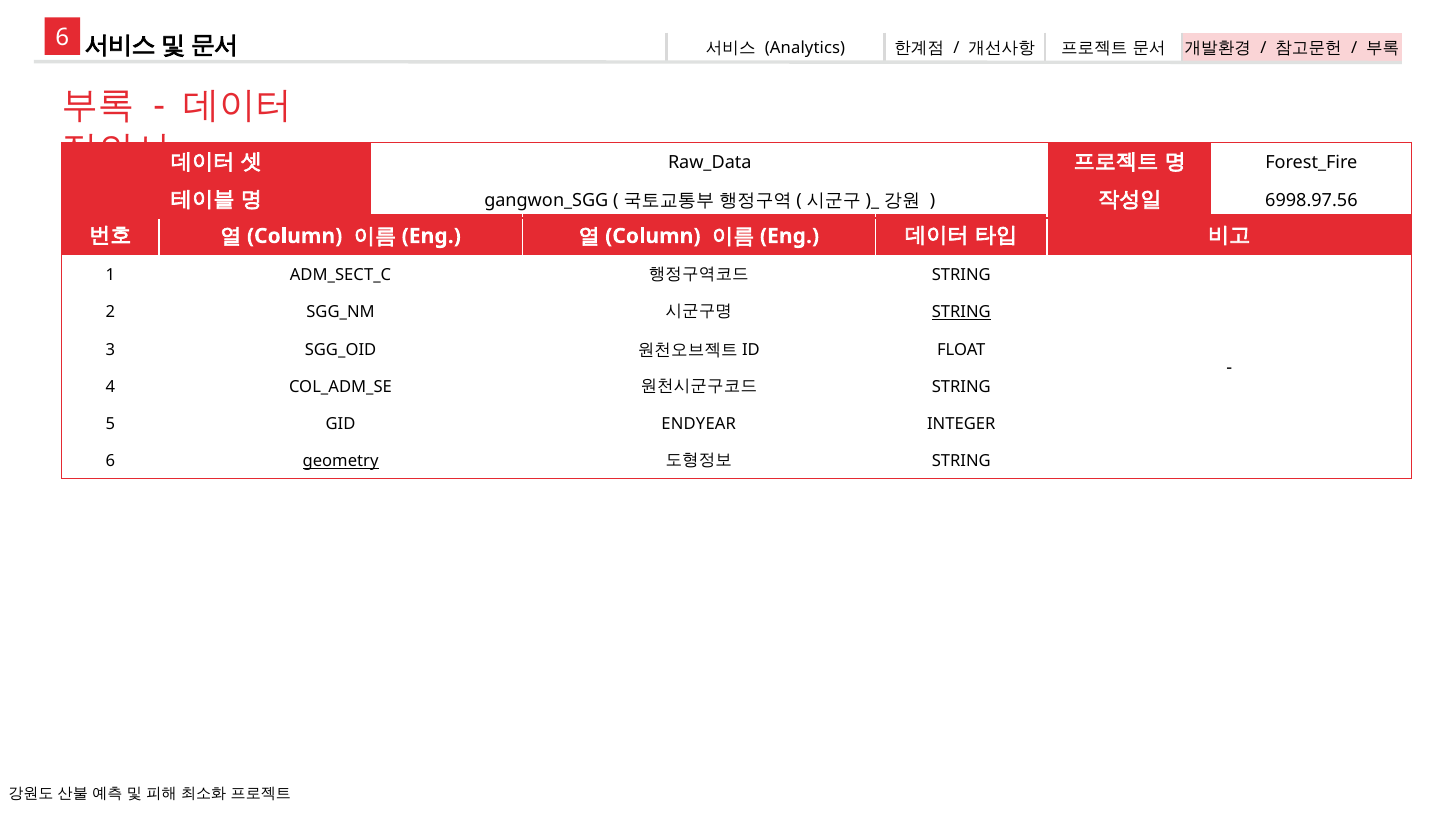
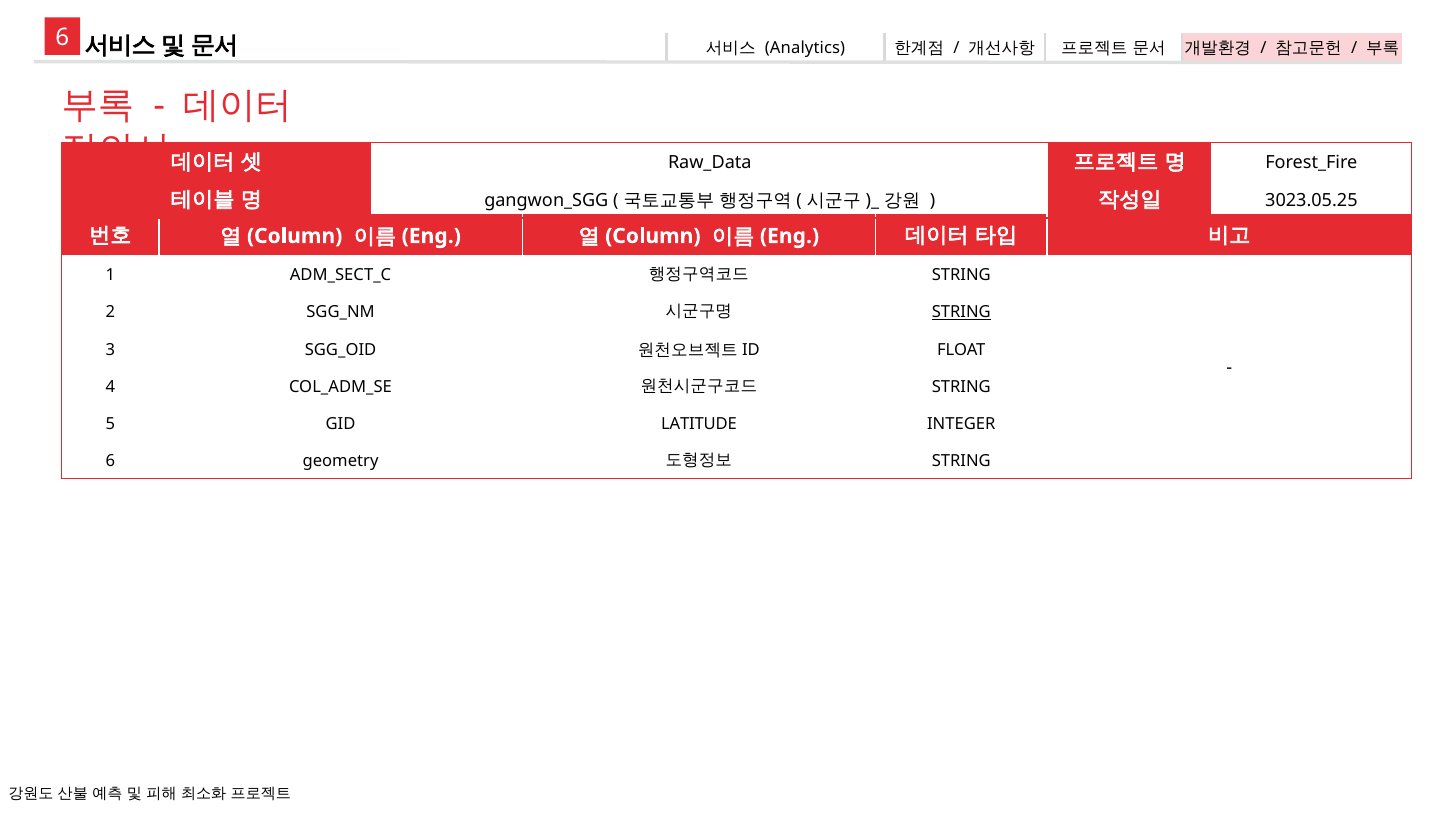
6998.97.56: 6998.97.56 -> 3023.05.25
ENDYEAR: ENDYEAR -> LATITUDE
geometry underline: present -> none
